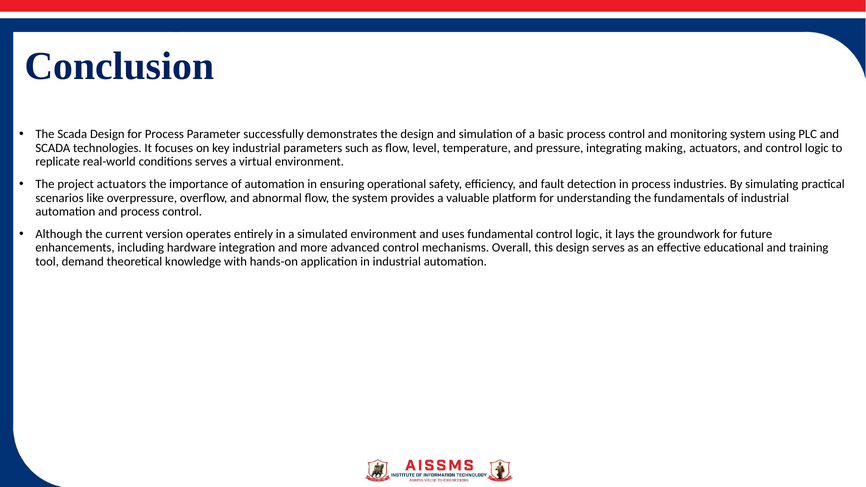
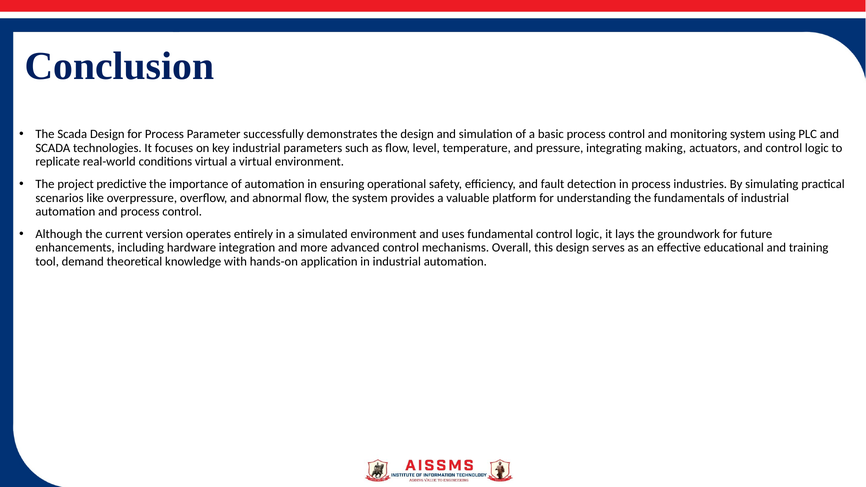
conditions serves: serves -> virtual
project actuators: actuators -> predictive
